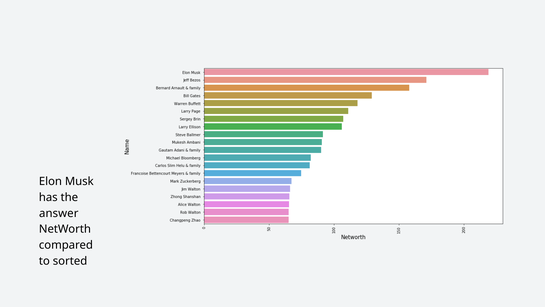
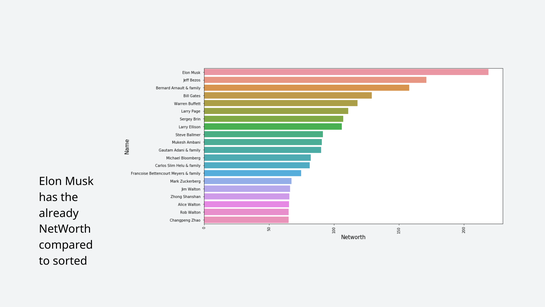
answer: answer -> already
